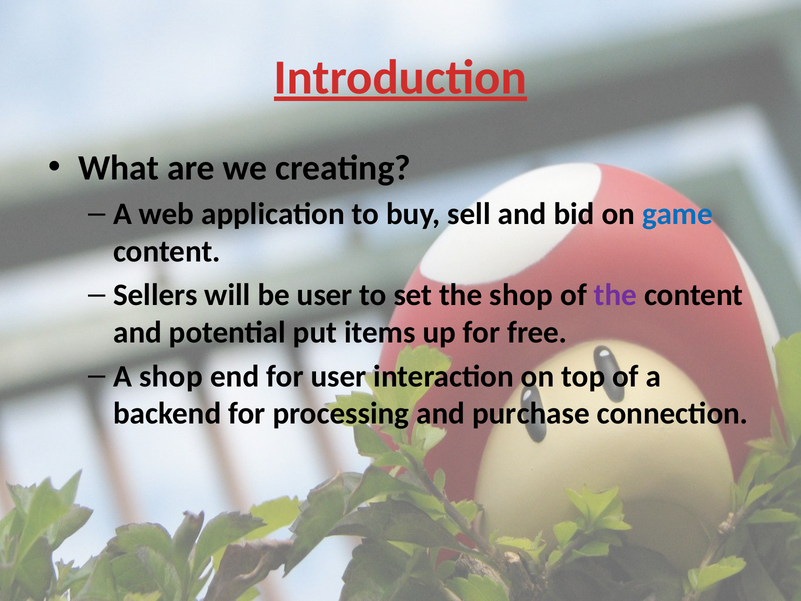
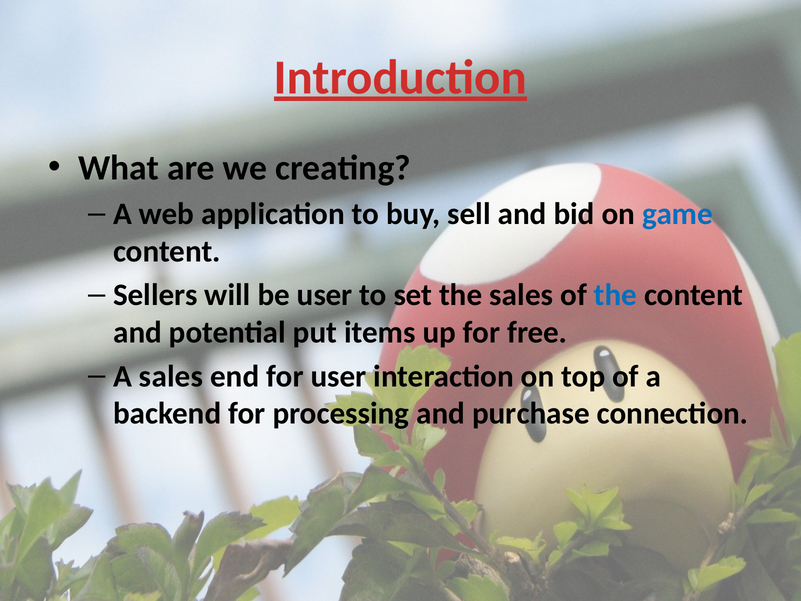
the shop: shop -> sales
the at (616, 295) colour: purple -> blue
A shop: shop -> sales
